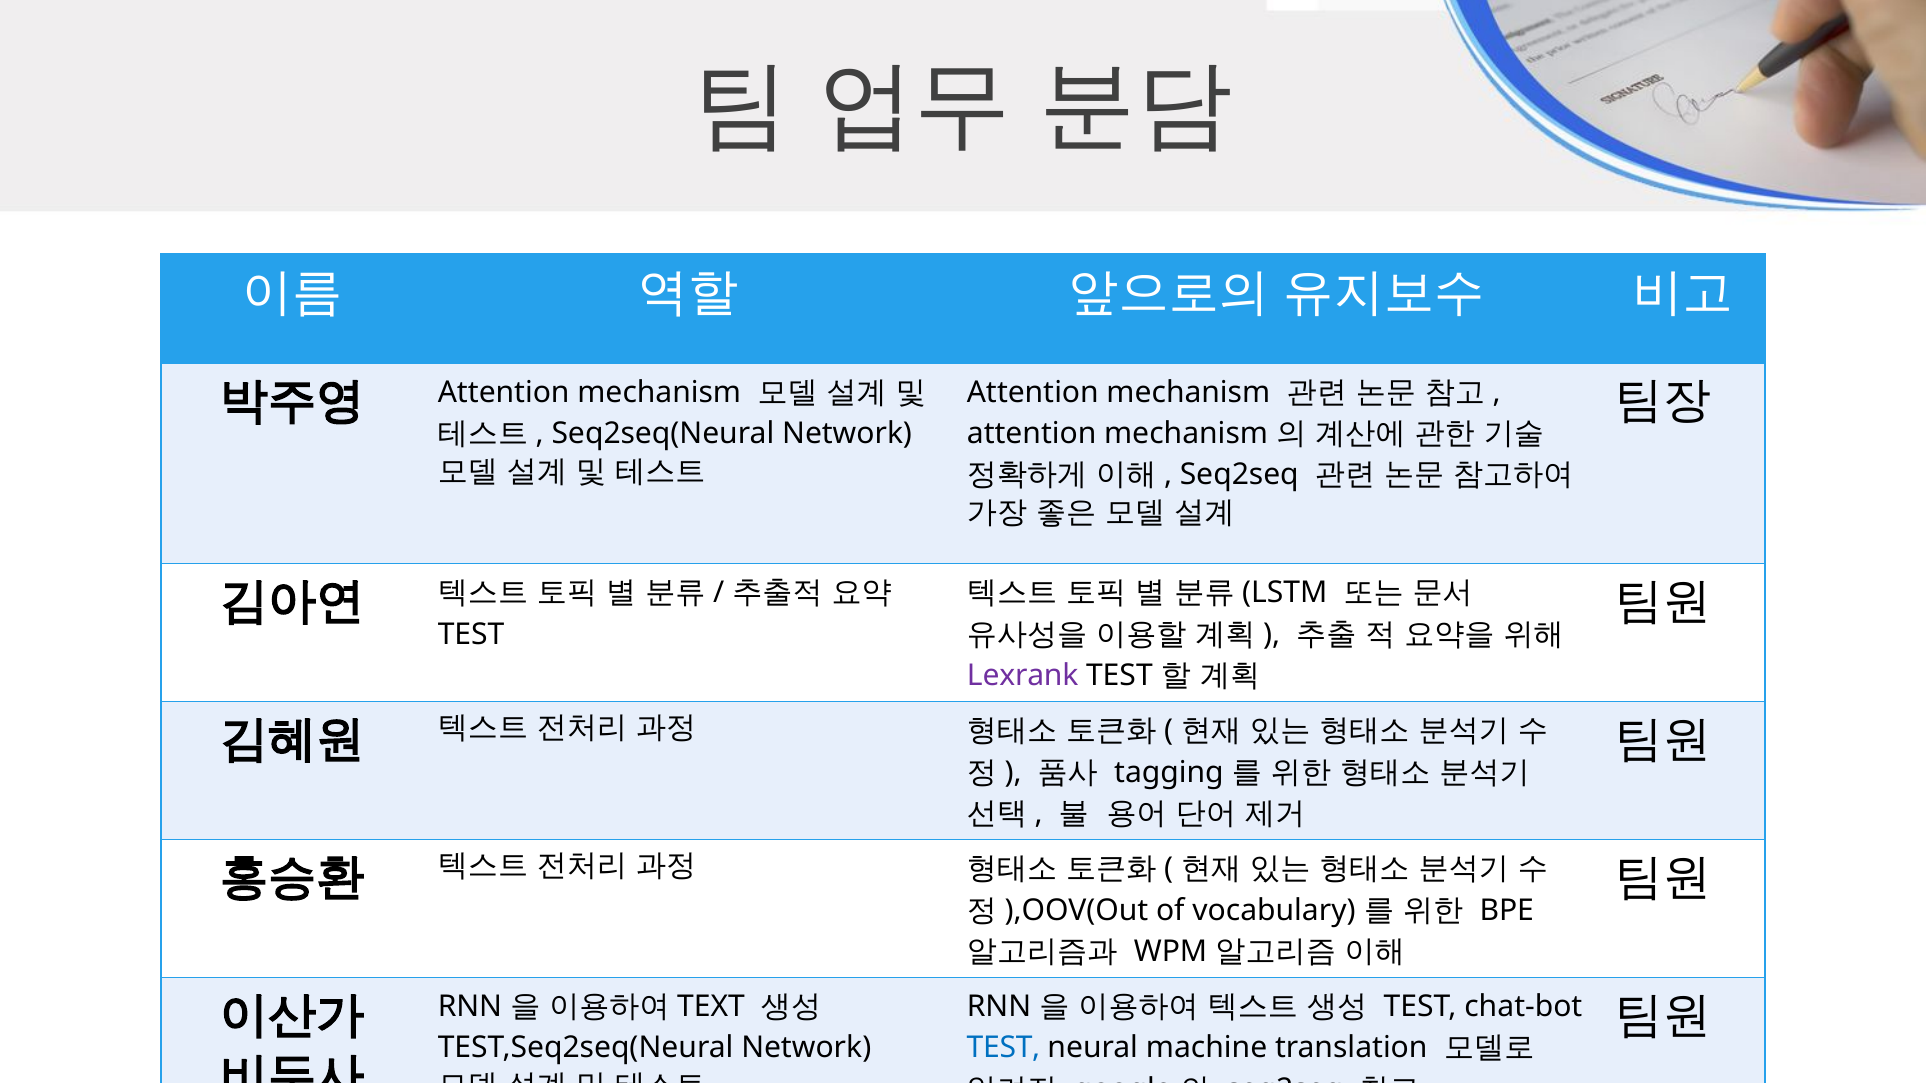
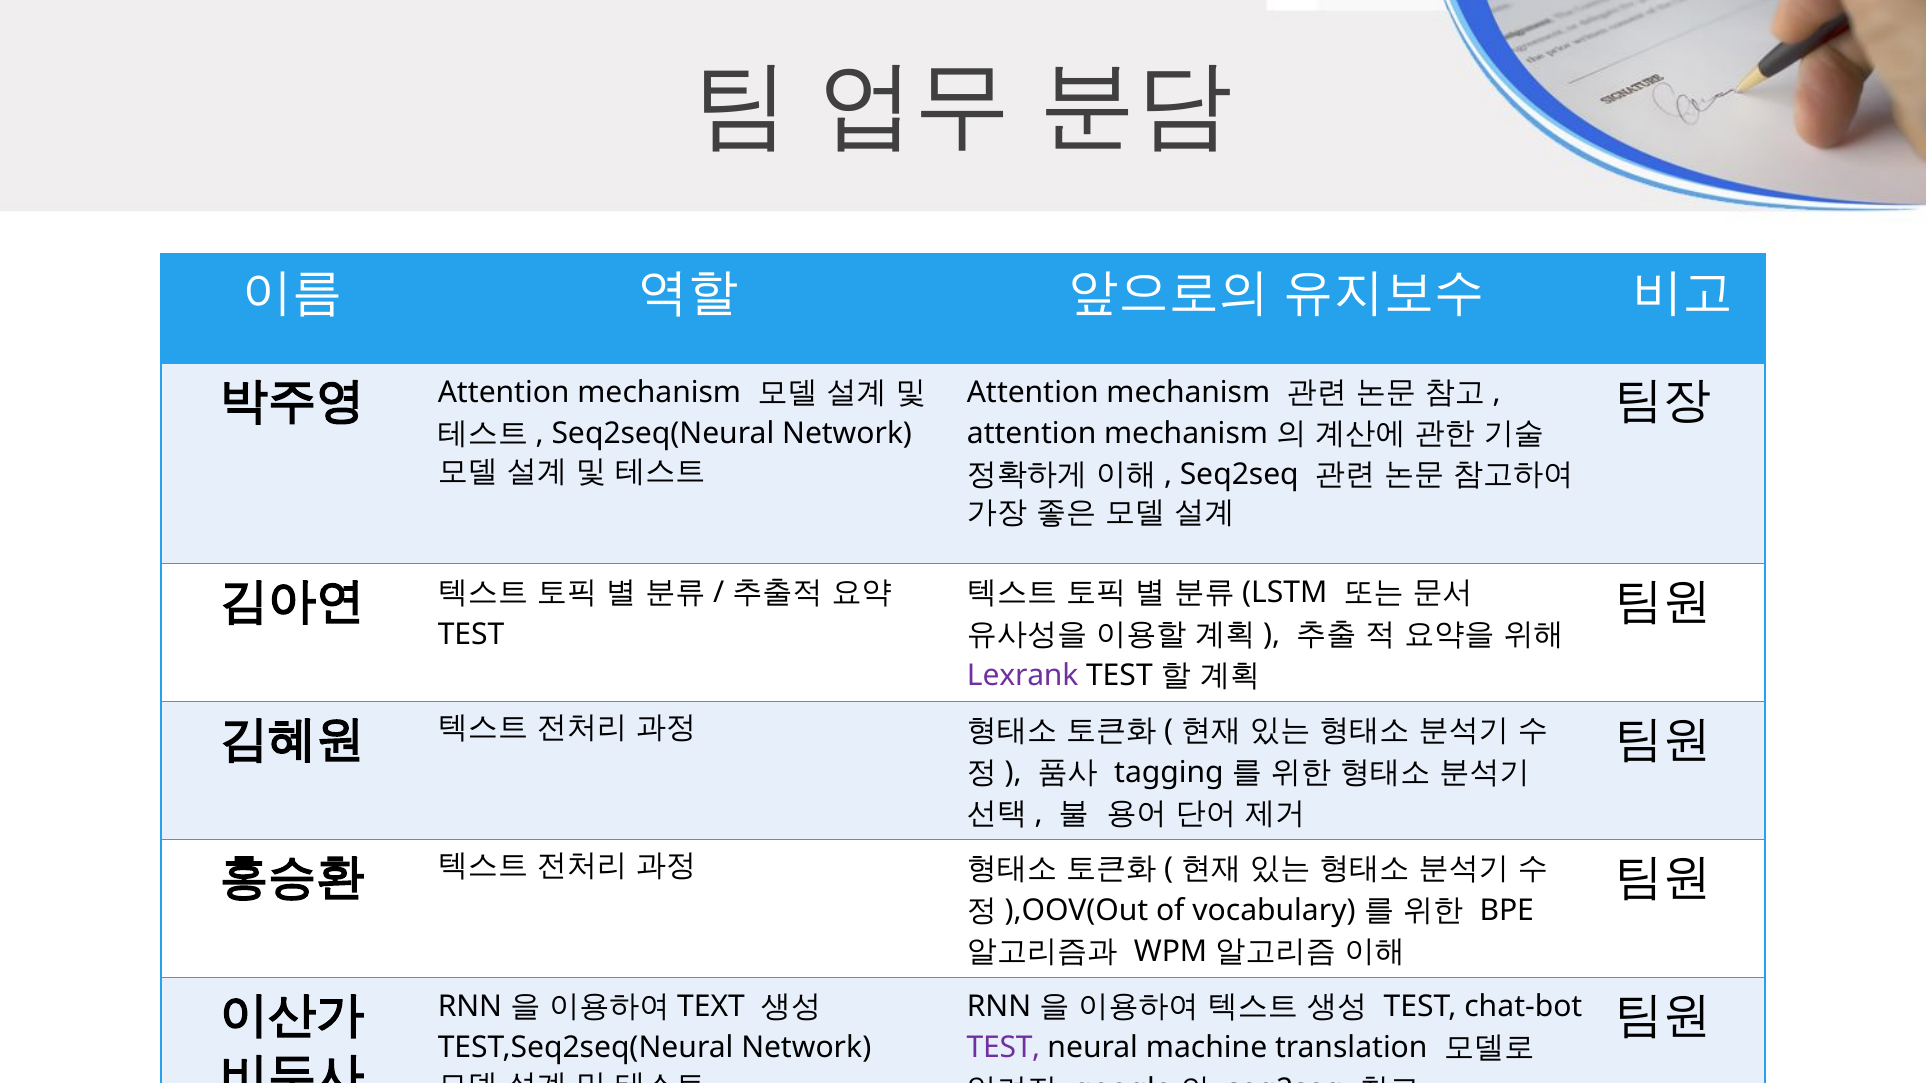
TEST at (1003, 1048) colour: blue -> purple
